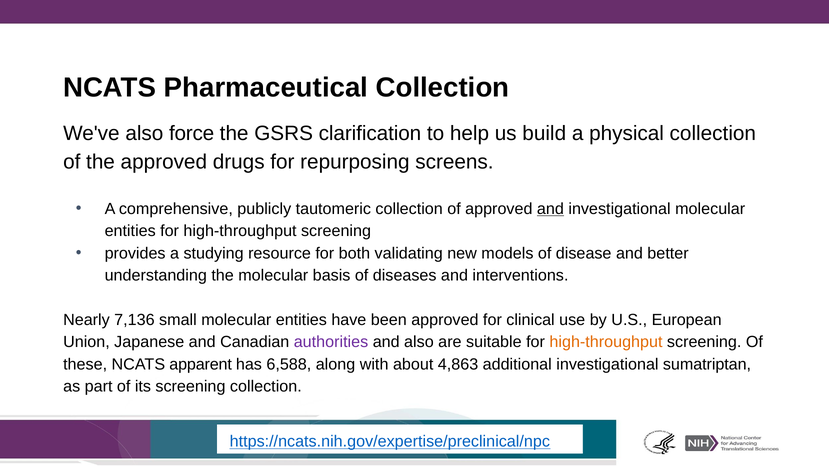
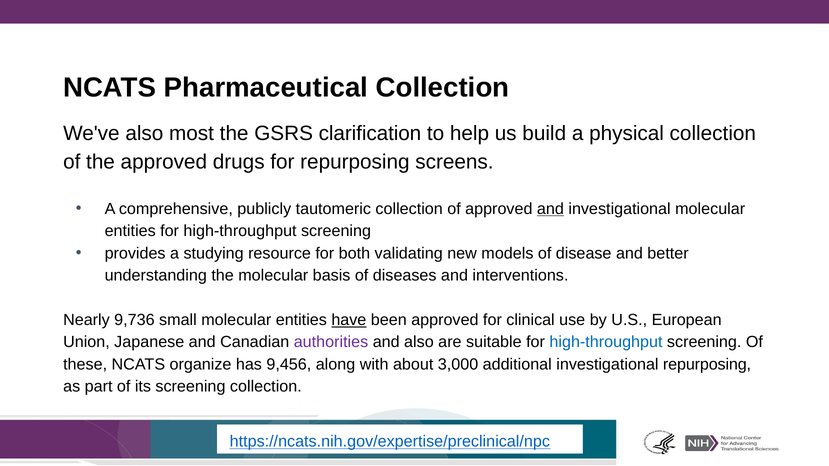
force: force -> most
7,136: 7,136 -> 9,736
have underline: none -> present
high-throughput at (606, 342) colour: orange -> blue
apparent: apparent -> organize
6,588: 6,588 -> 9,456
4,863: 4,863 -> 3,000
investigational sumatriptan: sumatriptan -> repurposing
